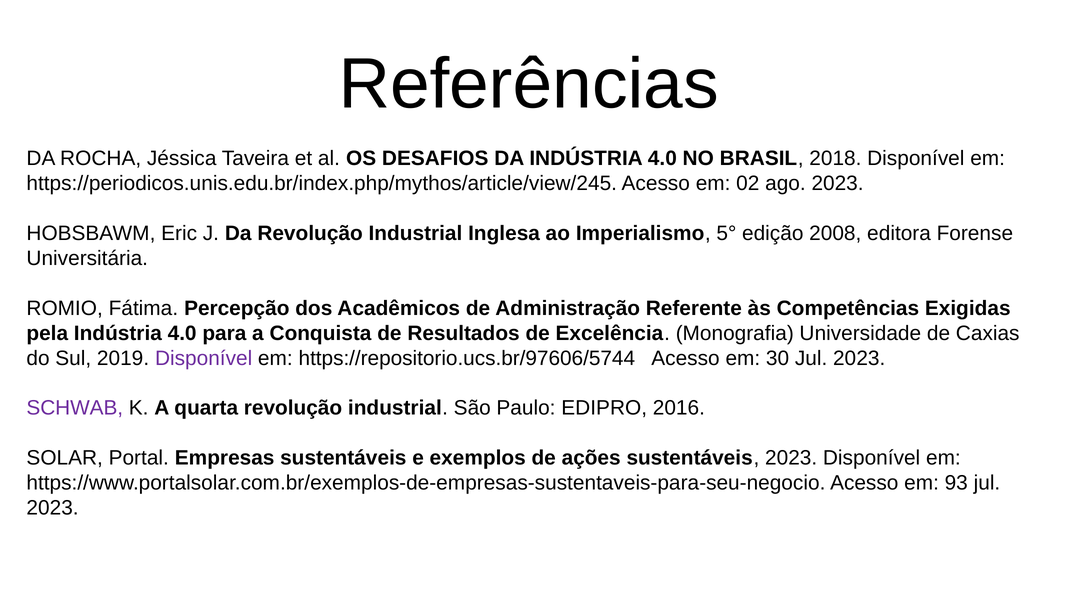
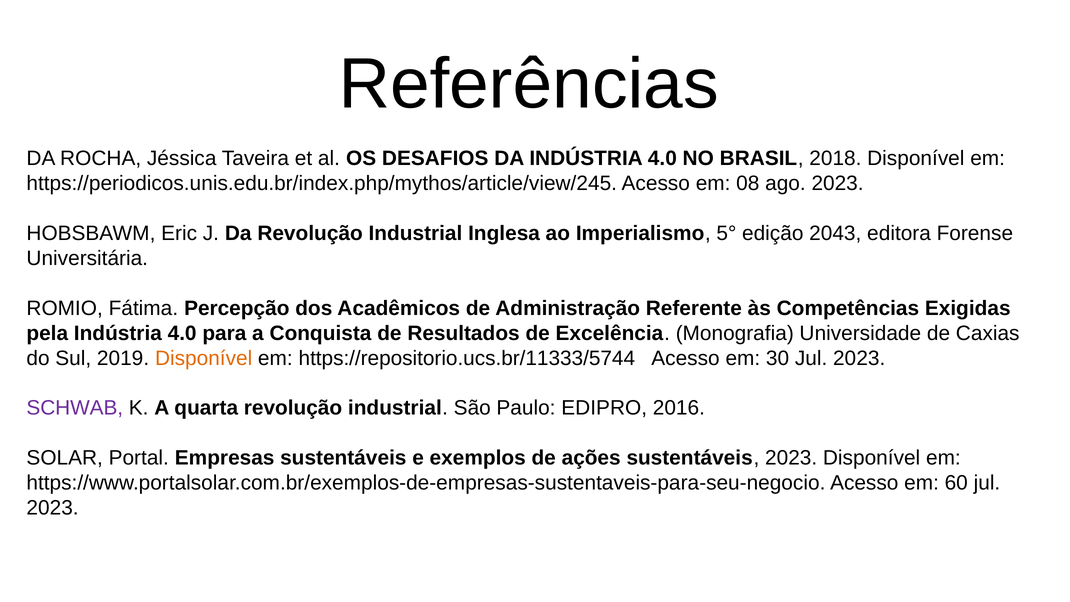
02: 02 -> 08
2008: 2008 -> 2043
Disponível at (204, 358) colour: purple -> orange
https://repositorio.ucs.br/97606/5744: https://repositorio.ucs.br/97606/5744 -> https://repositorio.ucs.br/11333/5744
93: 93 -> 60
